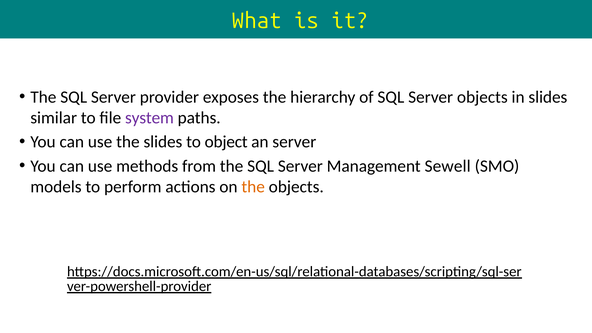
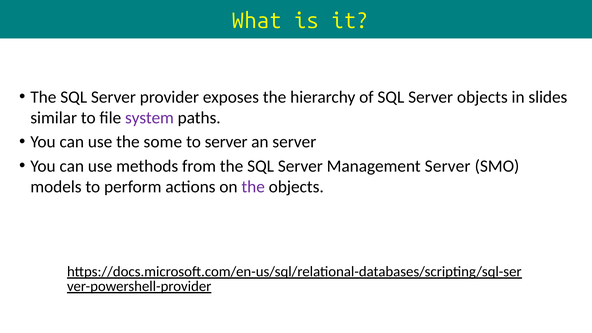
the slides: slides -> some
to object: object -> server
Management Sewell: Sewell -> Server
the at (253, 187) colour: orange -> purple
